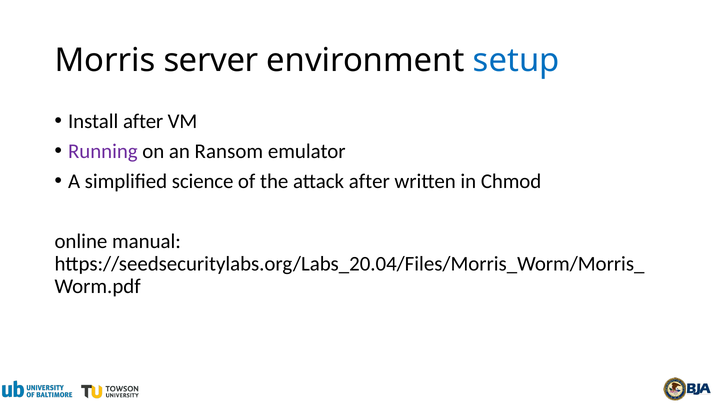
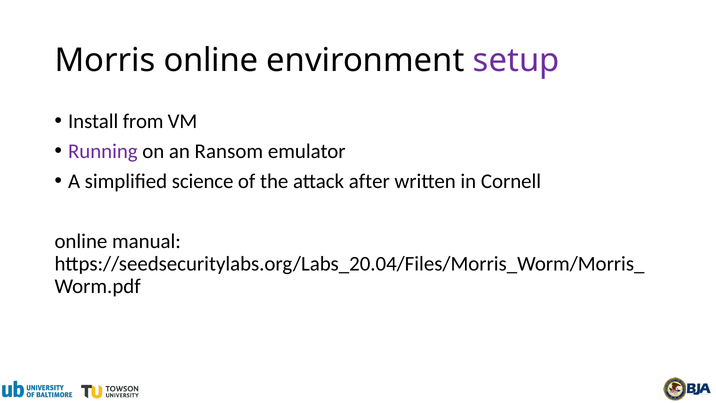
Morris server: server -> online
setup colour: blue -> purple
Install after: after -> from
Chmod: Chmod -> Cornell
